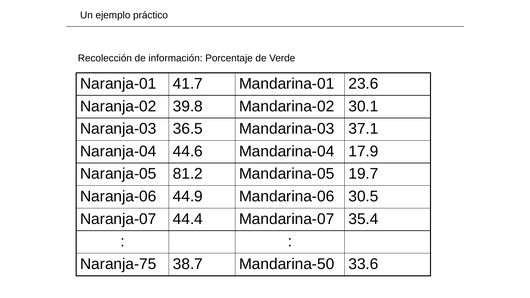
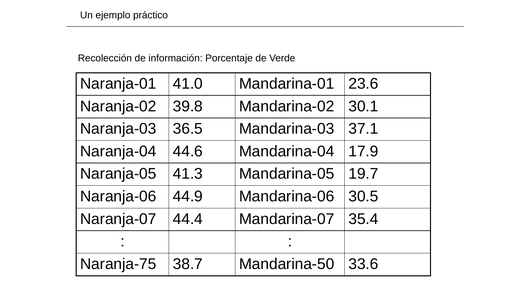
41.7: 41.7 -> 41.0
81.2: 81.2 -> 41.3
